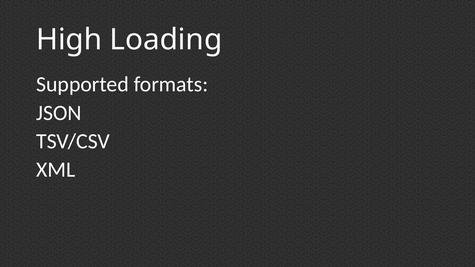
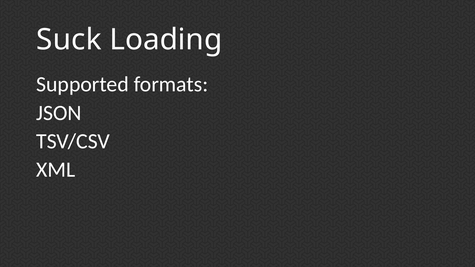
High: High -> Suck
